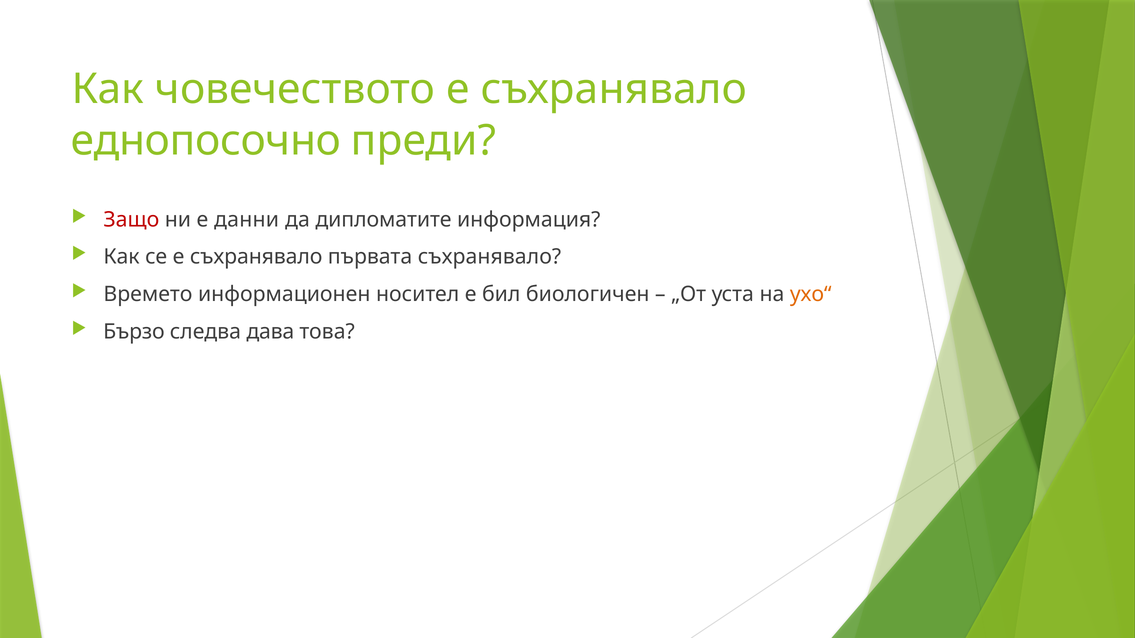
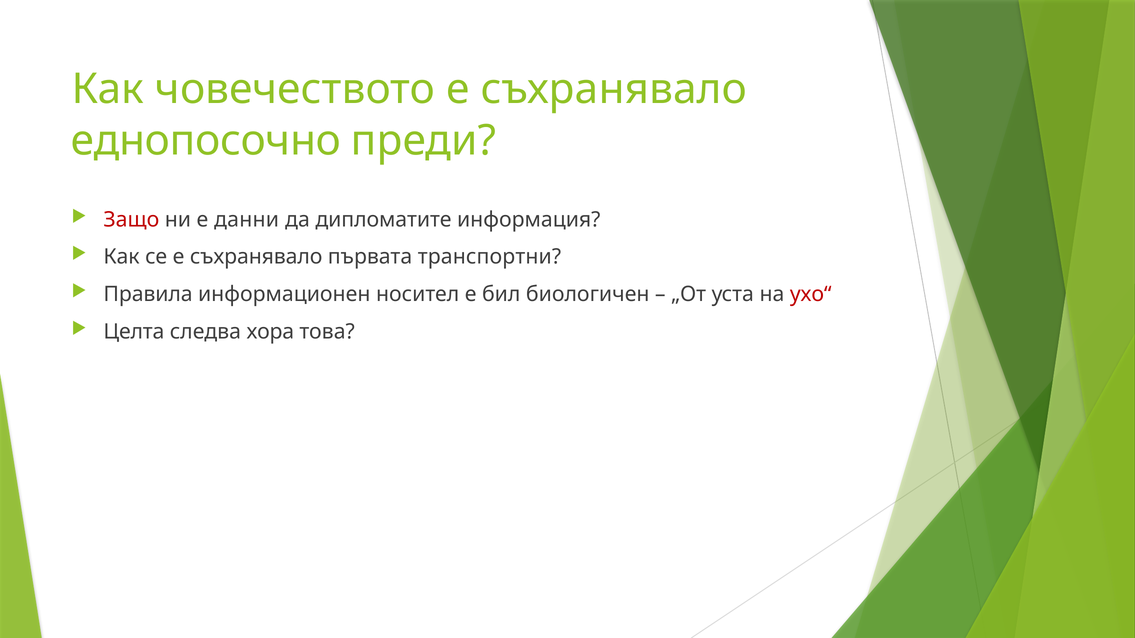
първата съхранявало: съхранявало -> транспортни
Времето: Времето -> Правила
ухо“ colour: orange -> red
Бързо: Бързо -> Целта
дава: дава -> хора
